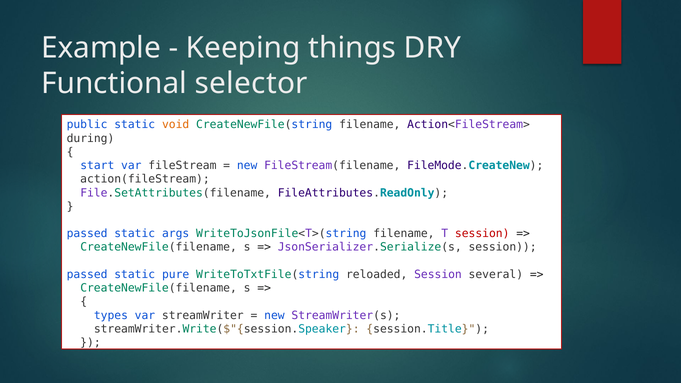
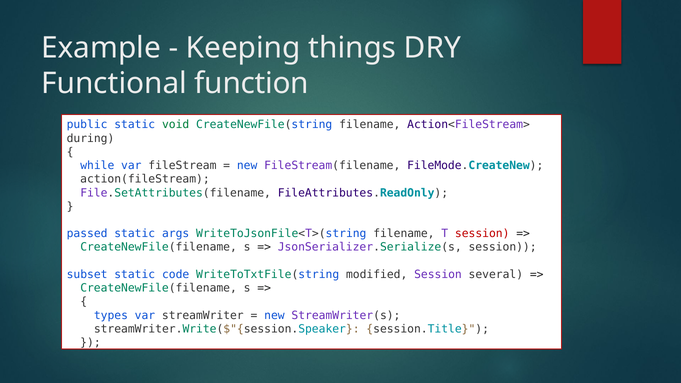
selector: selector -> function
void colour: orange -> green
start: start -> while
passed at (87, 275): passed -> subset
pure: pure -> code
reloaded: reloaded -> modified
